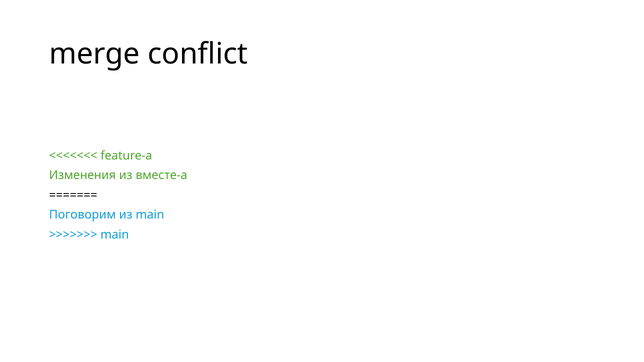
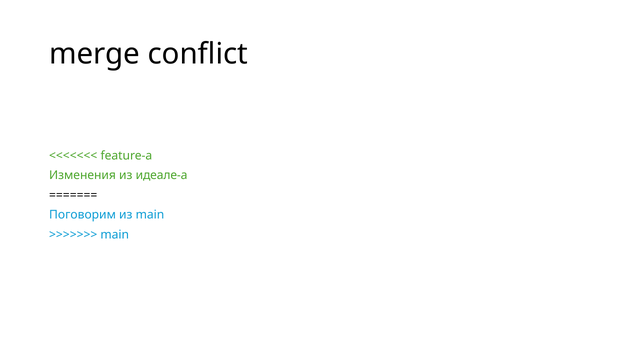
вместе-a: вместе-a -> идеале-a
